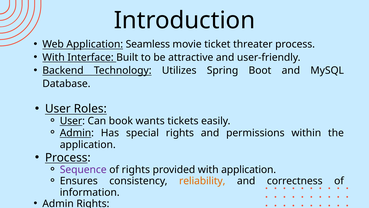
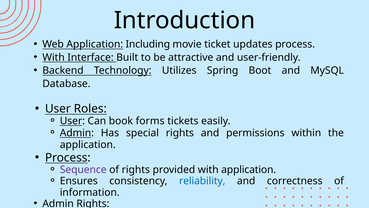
Seamless: Seamless -> Including
threater: threater -> updates
wants: wants -> forms
reliability colour: orange -> blue
